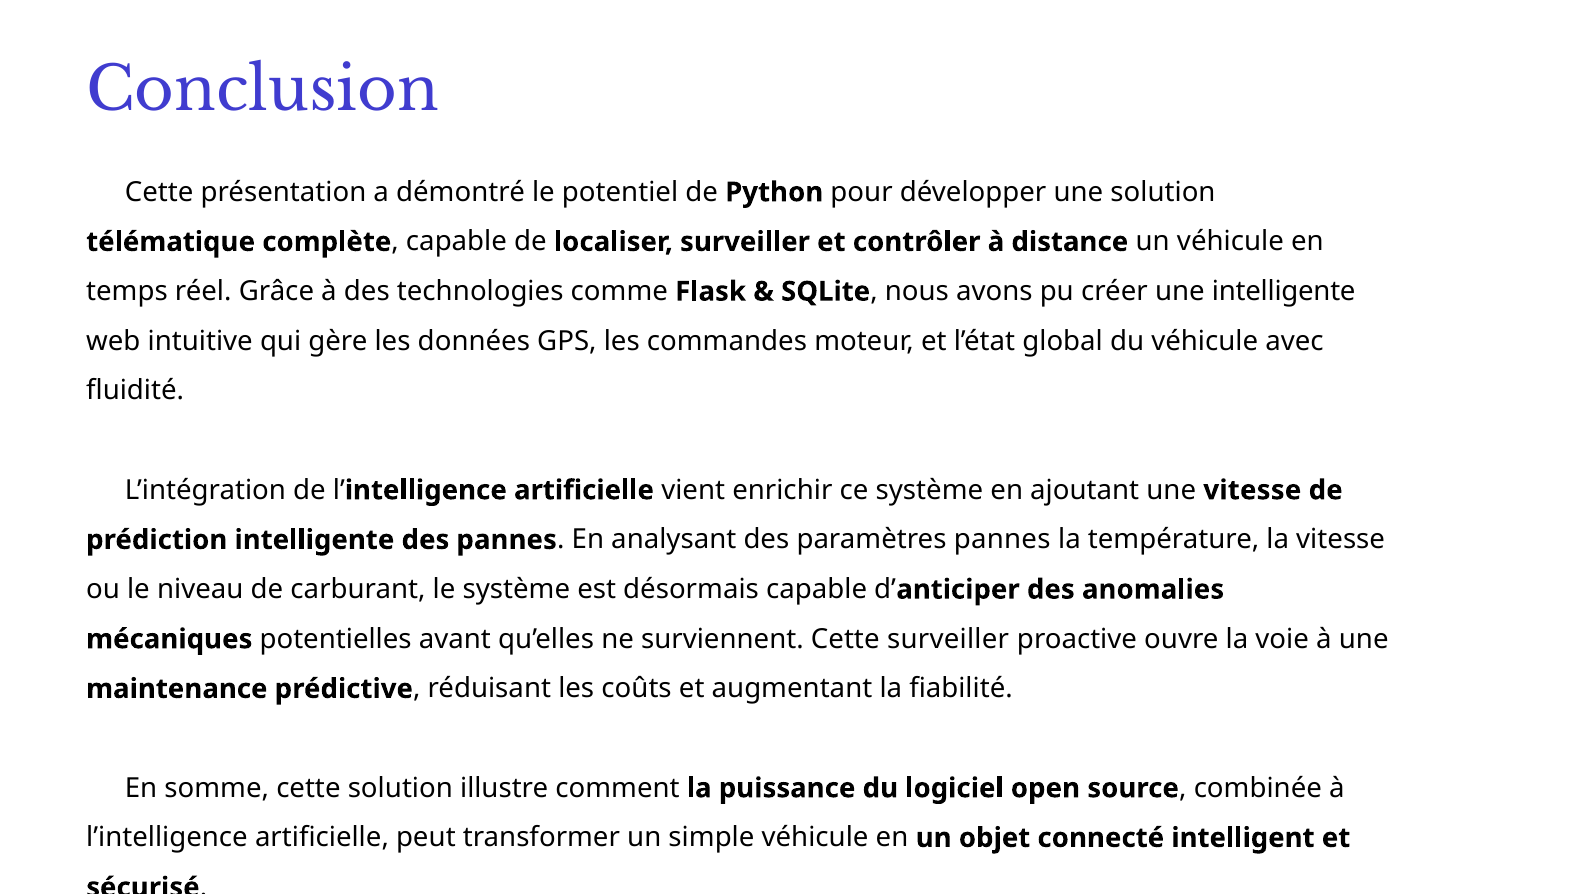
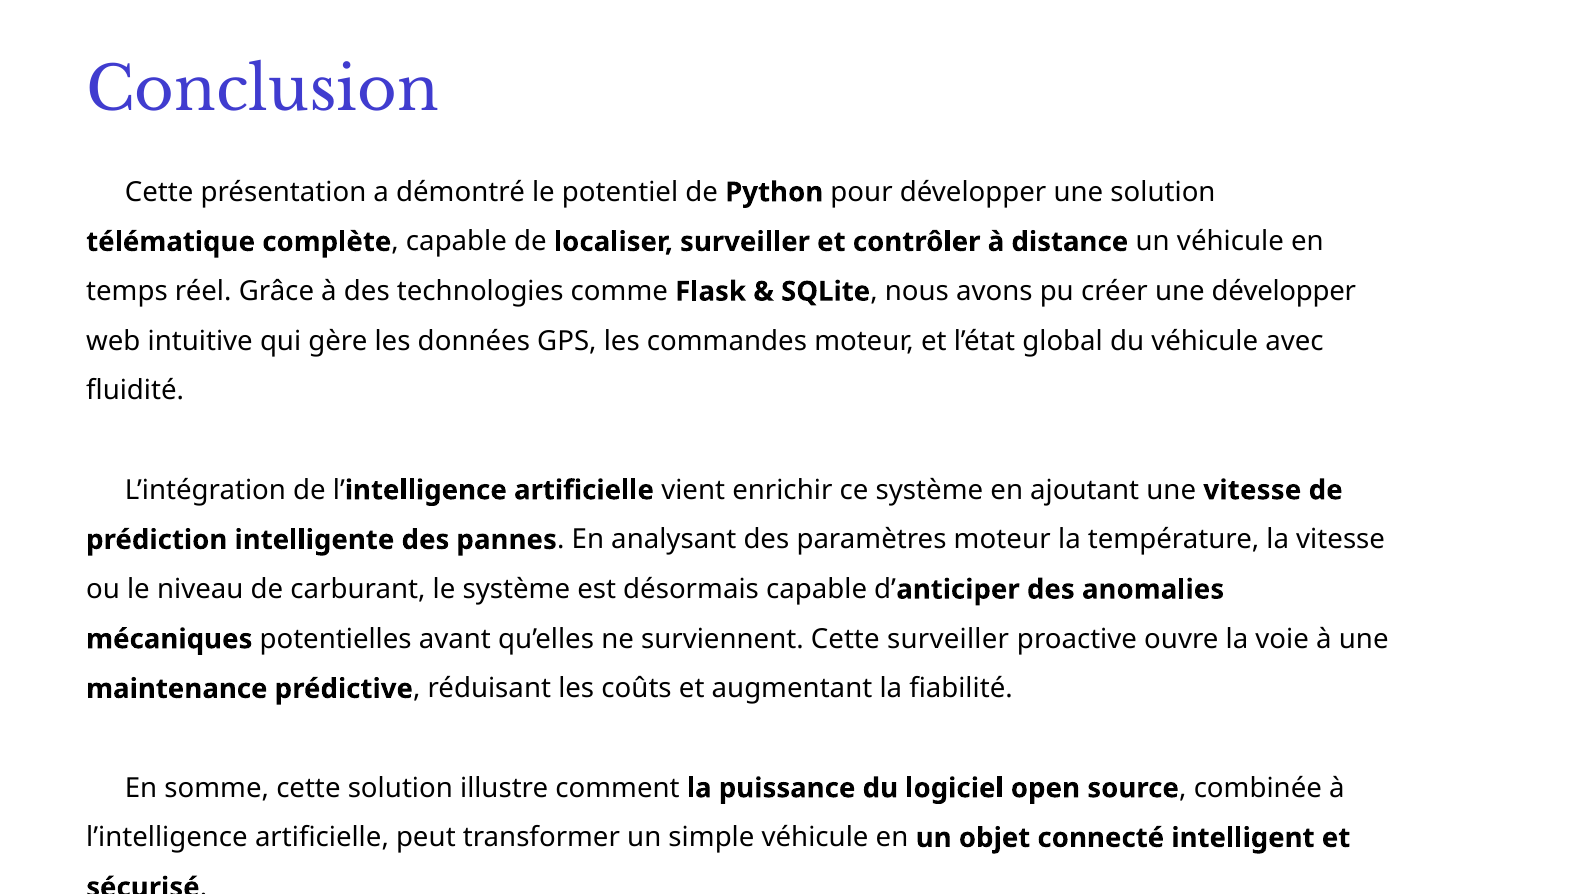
une intelligente: intelligente -> développer
paramètres pannes: pannes -> moteur
